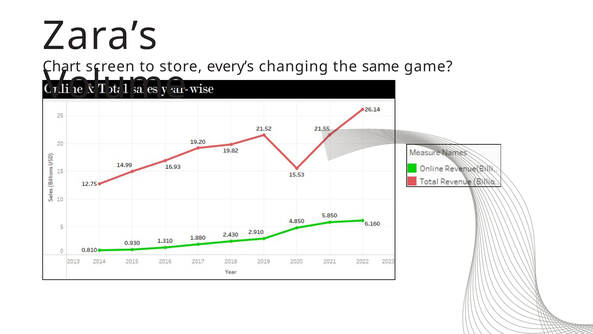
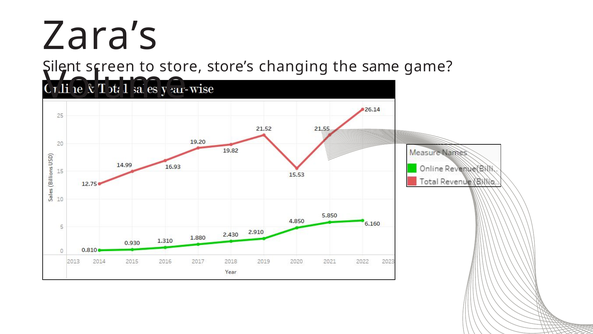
Chart: Chart -> Silent
every’s: every’s -> store’s
